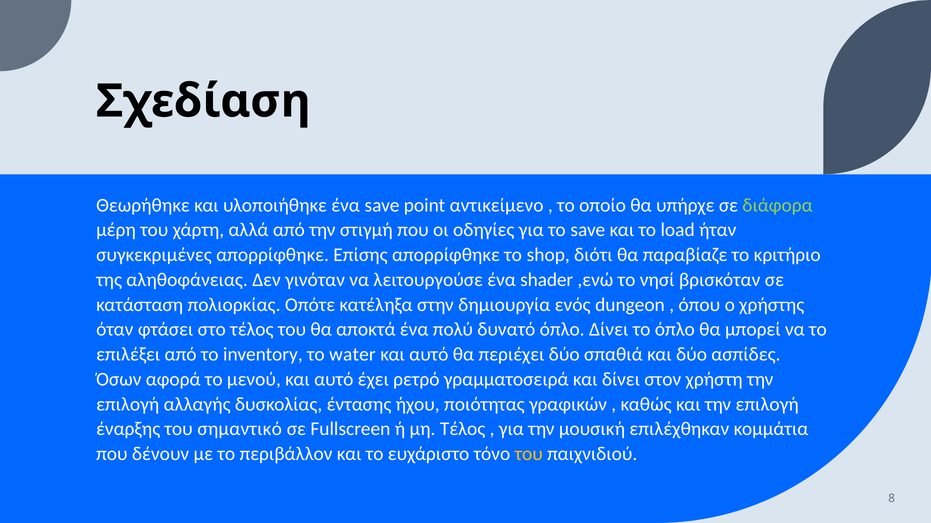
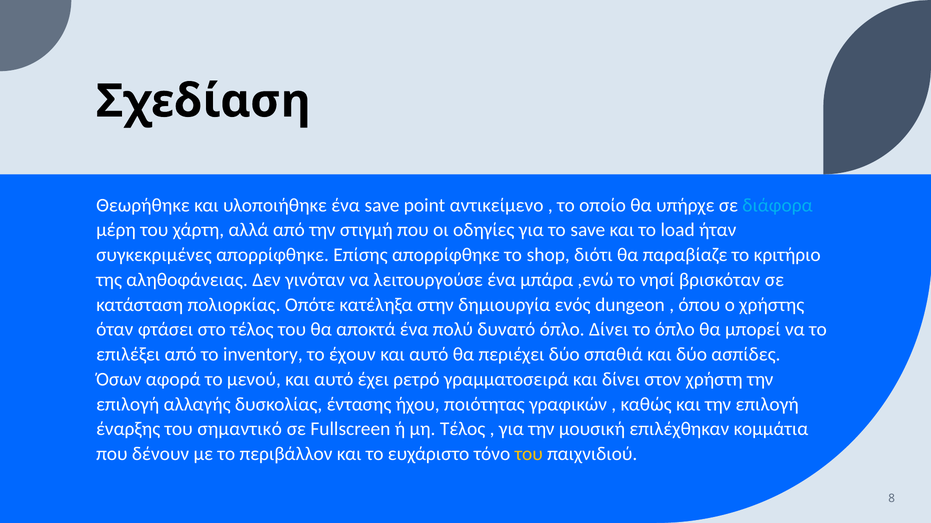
διάφορα colour: light green -> light blue
shader: shader -> μπάρα
water: water -> έχουν
